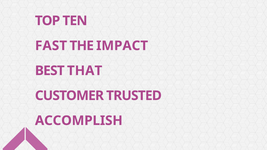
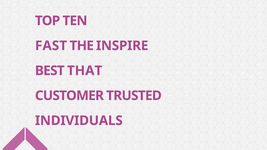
IMPACT: IMPACT -> INSPIRE
ACCOMPLISH: ACCOMPLISH -> INDIVIDUALS
